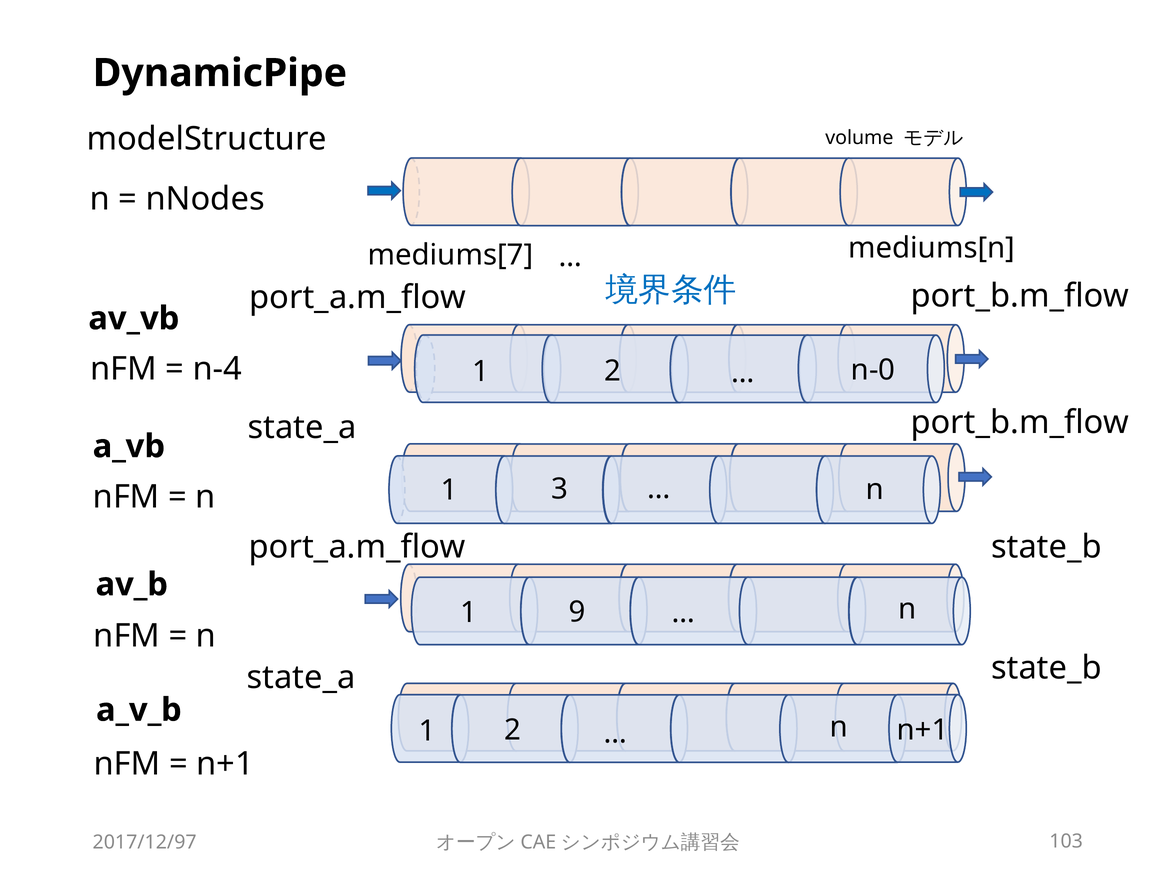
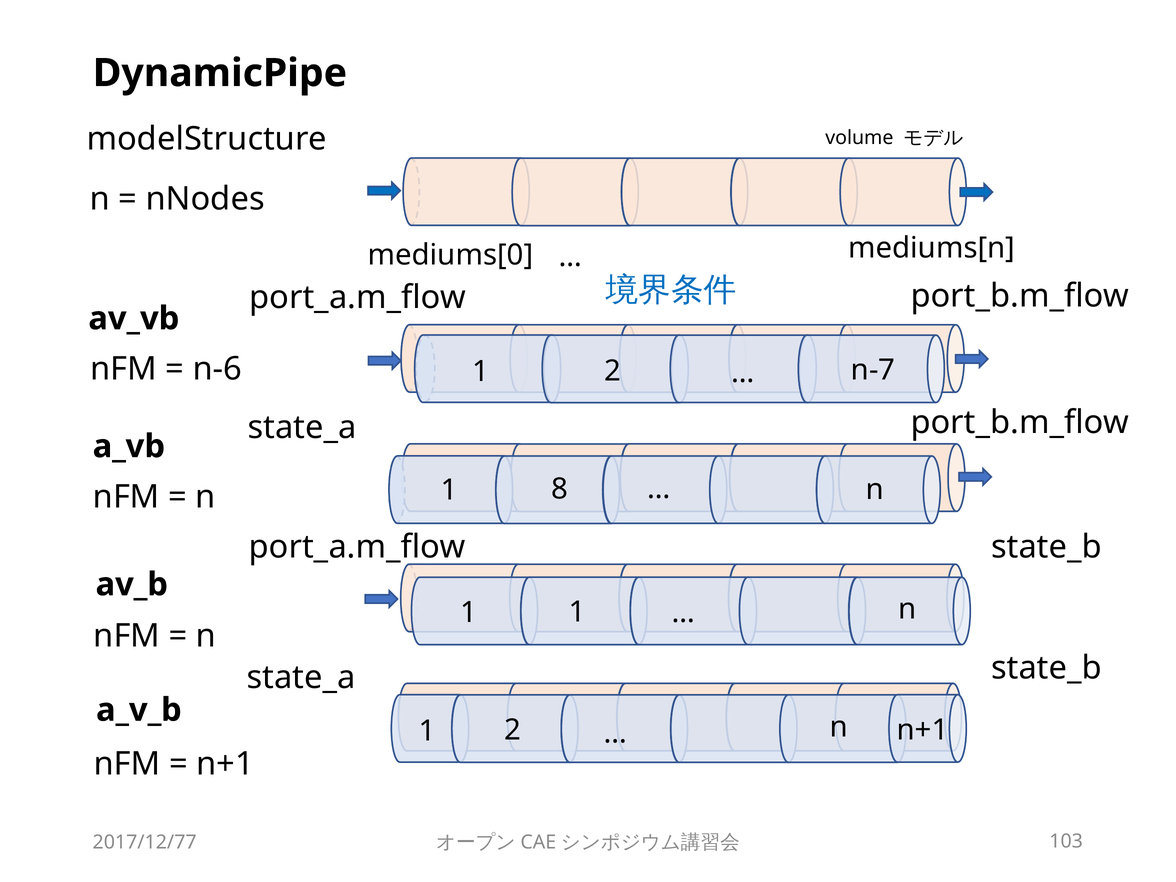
mediums[7: mediums[7 -> mediums[0
n-4: n-4 -> n-6
n-0: n-0 -> n-7
3: 3 -> 8
1 9: 9 -> 1
2017/12/97: 2017/12/97 -> 2017/12/77
